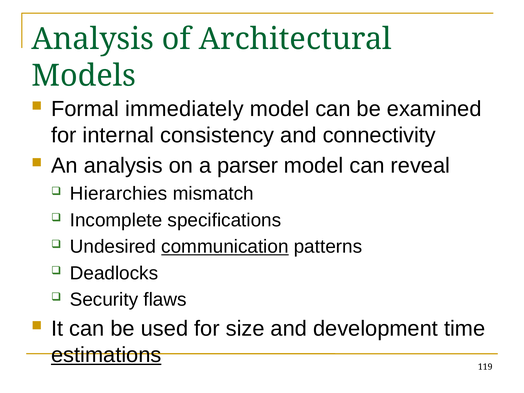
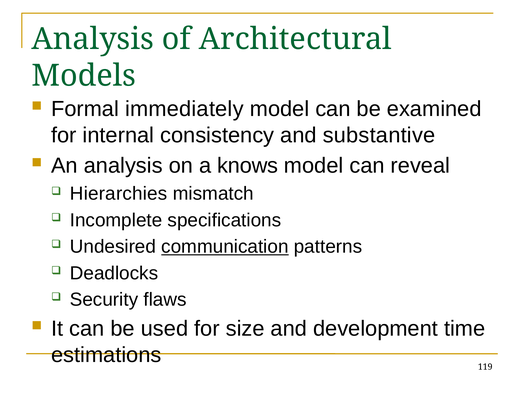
connectivity: connectivity -> substantive
parser: parser -> knows
estimations underline: present -> none
